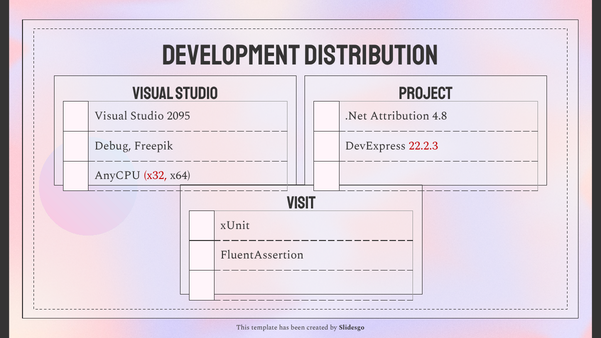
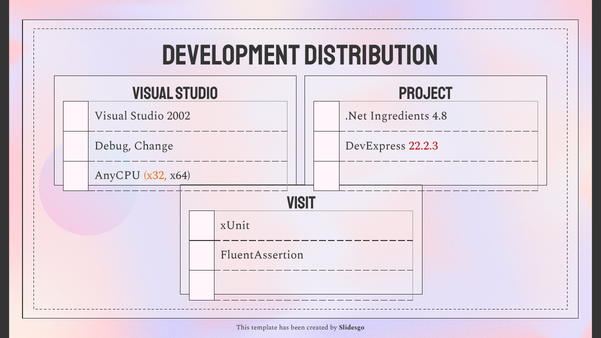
2095: 2095 -> 2002
Attribution: Attribution -> Ingredients
Freepik: Freepik -> Change
x32 colour: red -> orange
